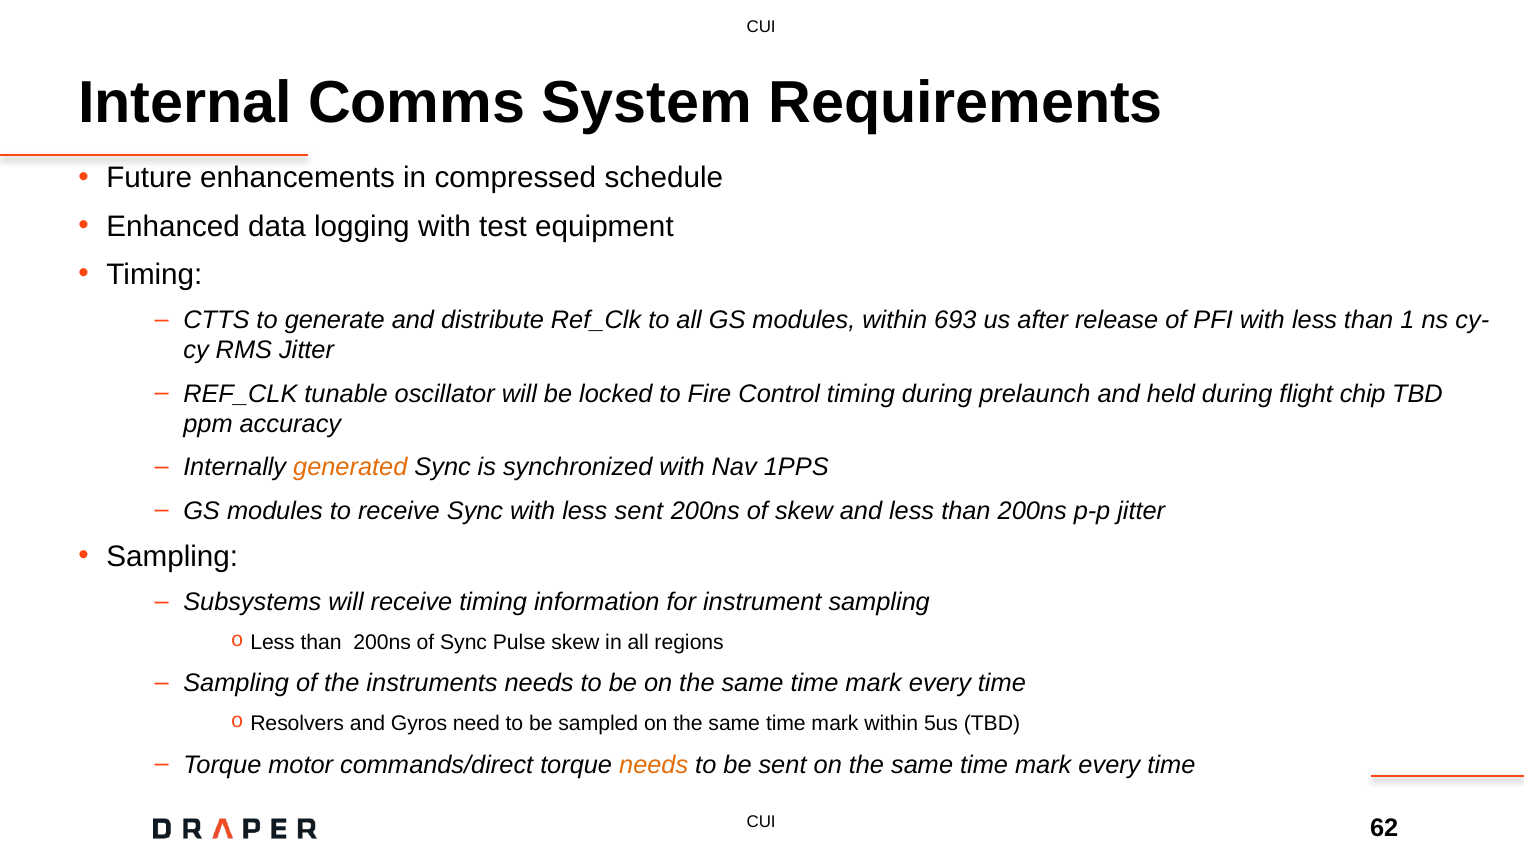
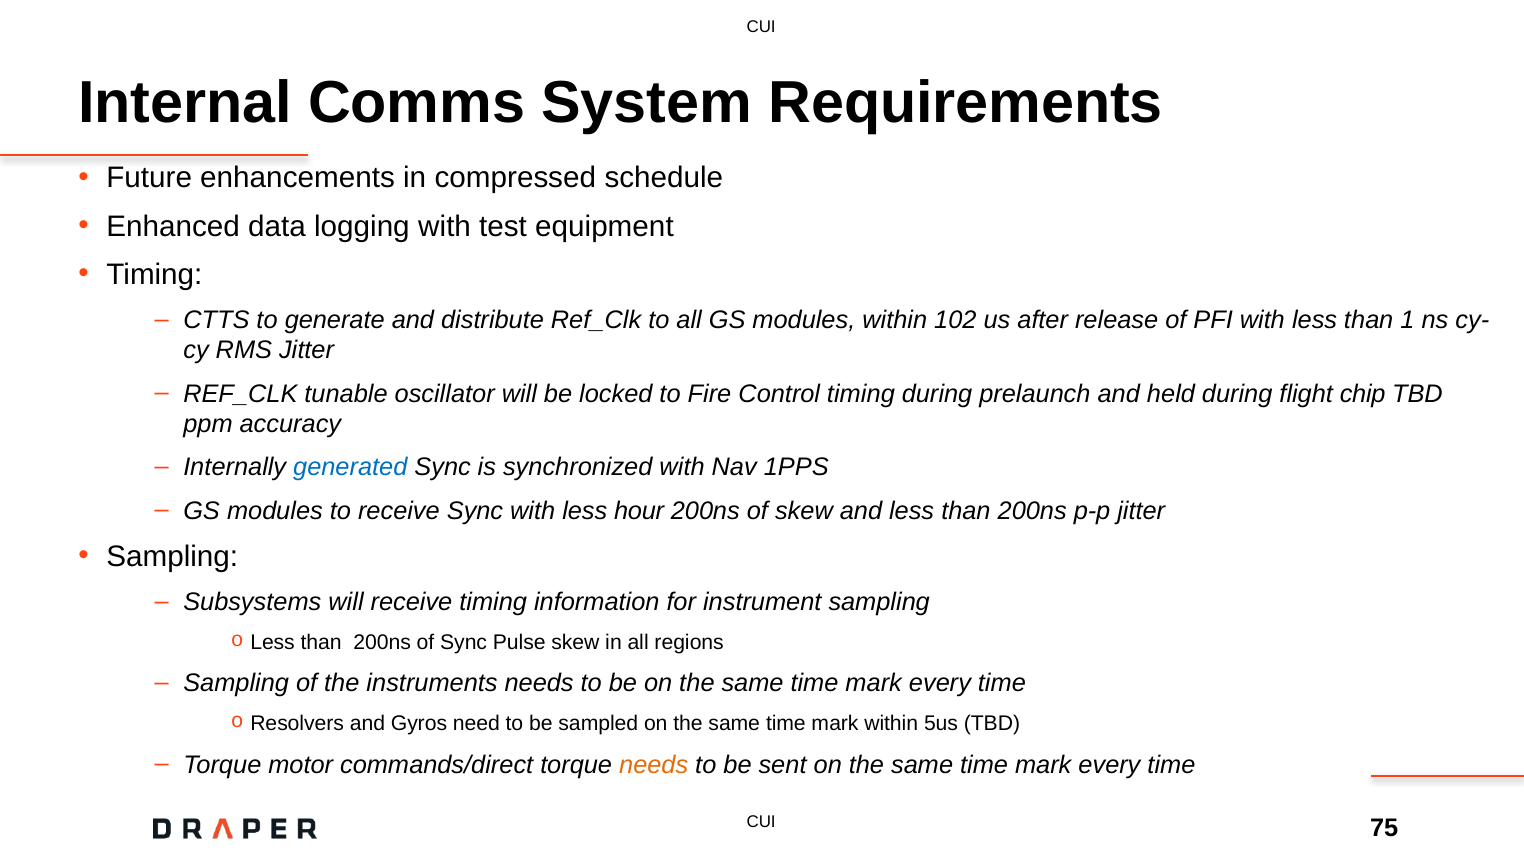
693: 693 -> 102
generated colour: orange -> blue
less sent: sent -> hour
62: 62 -> 75
